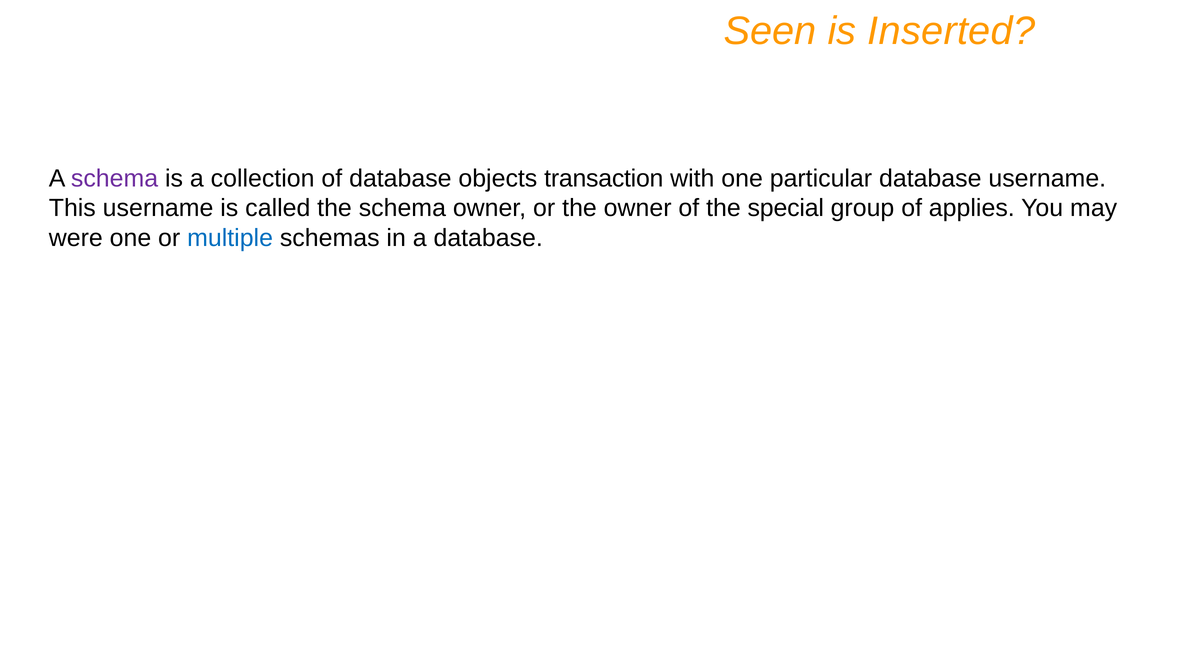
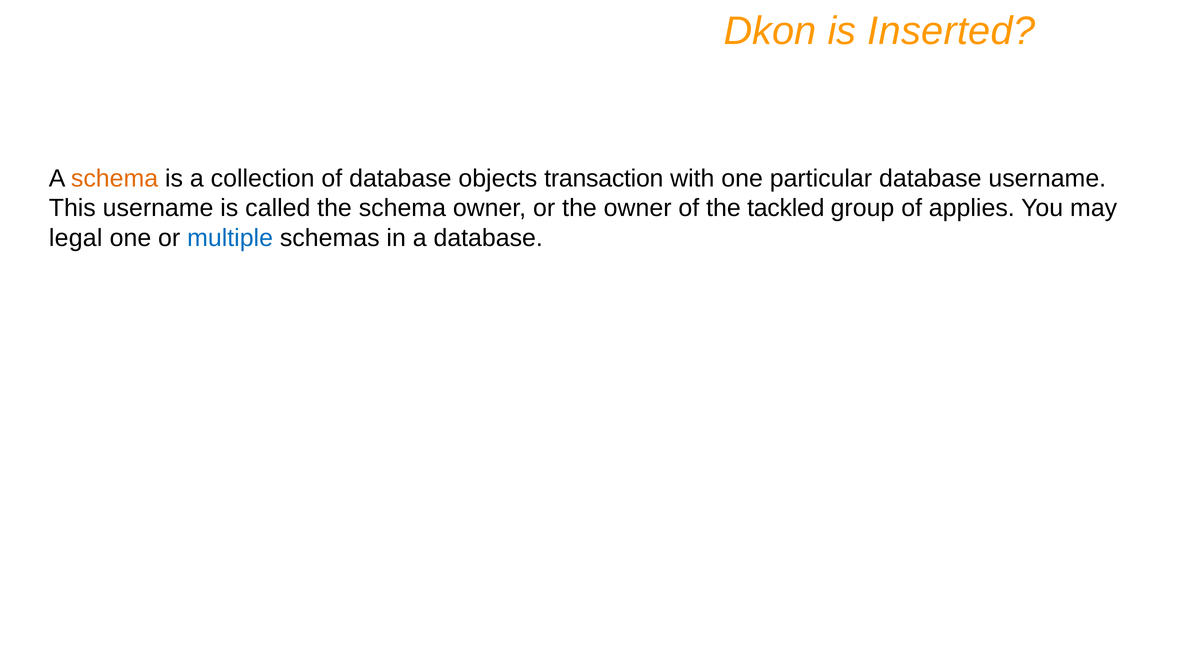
Seen: Seen -> Dkon
schema at (115, 179) colour: purple -> orange
special: special -> tackled
were: were -> legal
